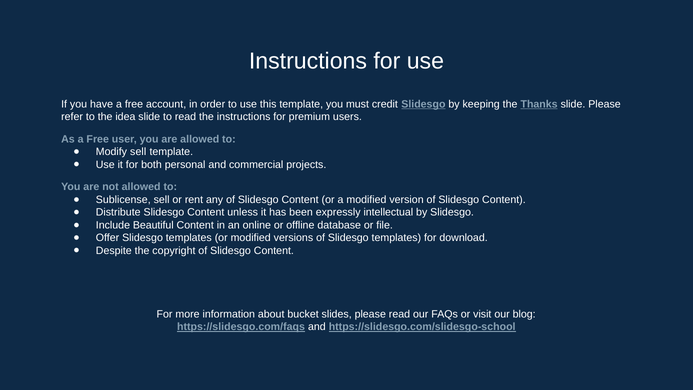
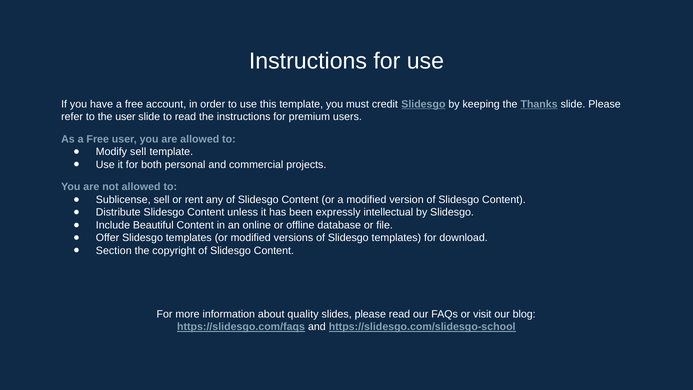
the idea: idea -> user
Despite: Despite -> Section
bucket: bucket -> quality
